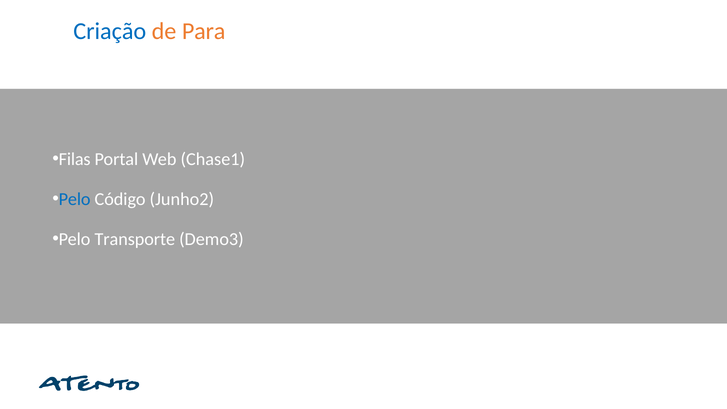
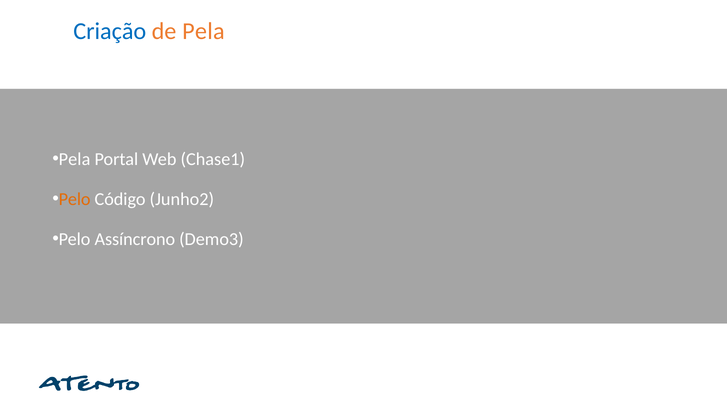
de Para: Para -> Pela
Filas at (75, 159): Filas -> Pela
Pelo at (75, 199) colour: blue -> orange
Transporte: Transporte -> Assíncrono
